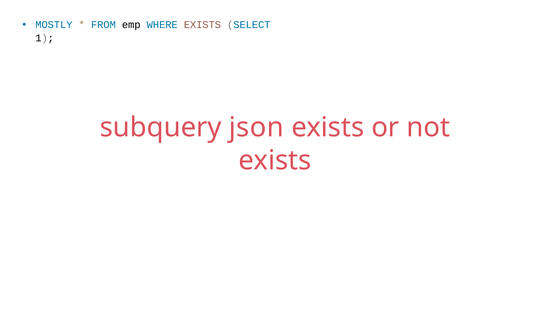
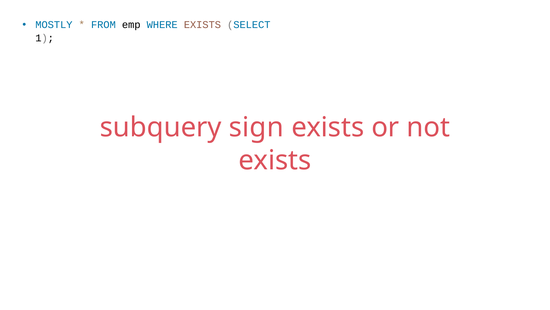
json: json -> sign
